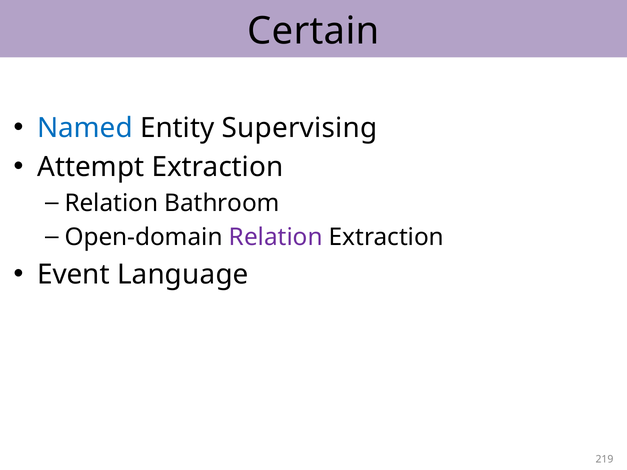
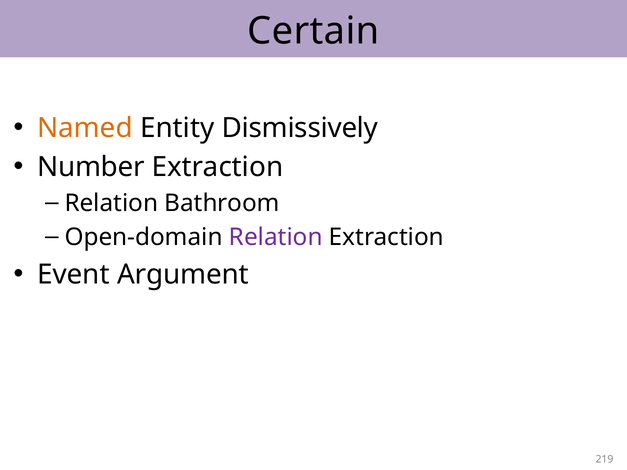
Named colour: blue -> orange
Supervising: Supervising -> Dismissively
Attempt: Attempt -> Number
Language: Language -> Argument
